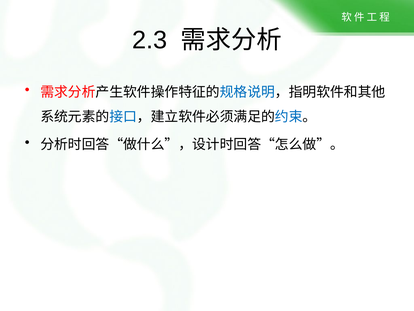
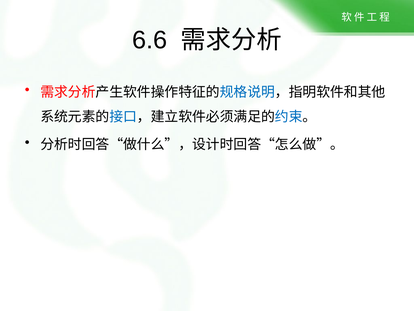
2.3: 2.3 -> 6.6
